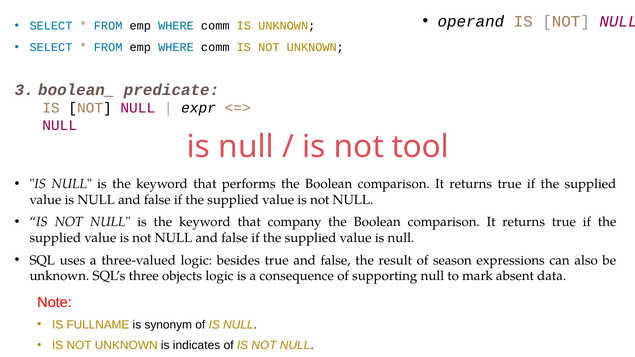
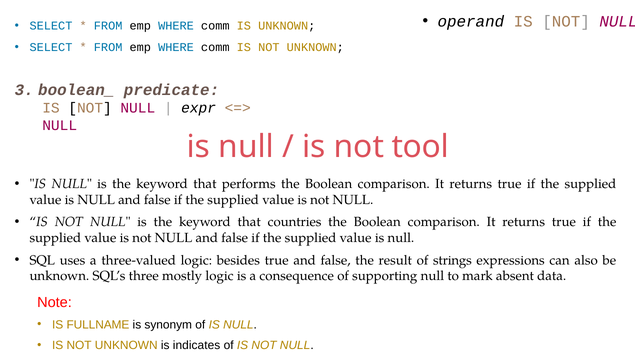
company: company -> countries
season: season -> strings
objects: objects -> mostly
